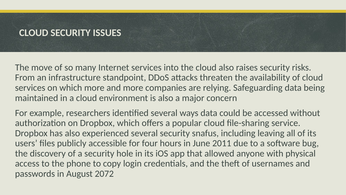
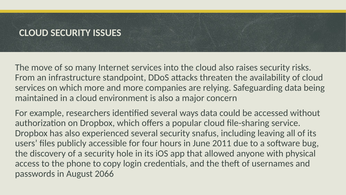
2072: 2072 -> 2066
